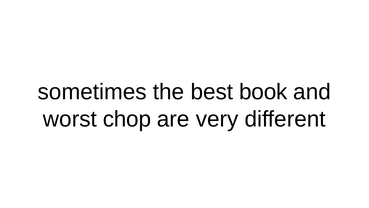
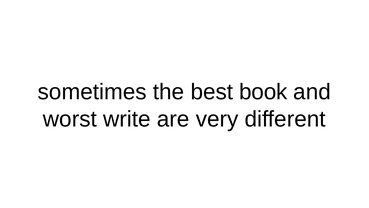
chop: chop -> write
